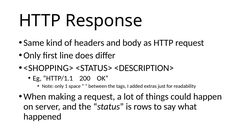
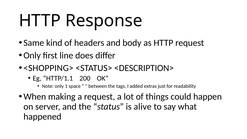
rows: rows -> alive
